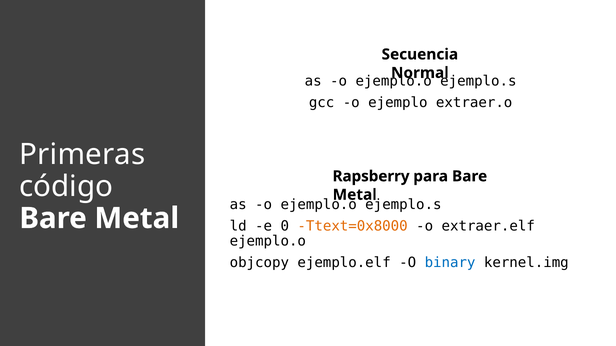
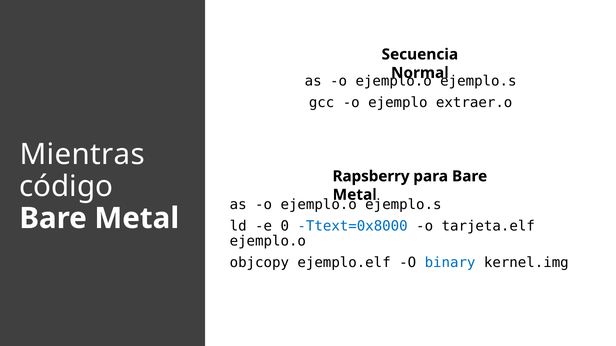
Primeras: Primeras -> Mientras
Ttext=0x8000 colour: orange -> blue
extraer.elf: extraer.elf -> tarjeta.elf
